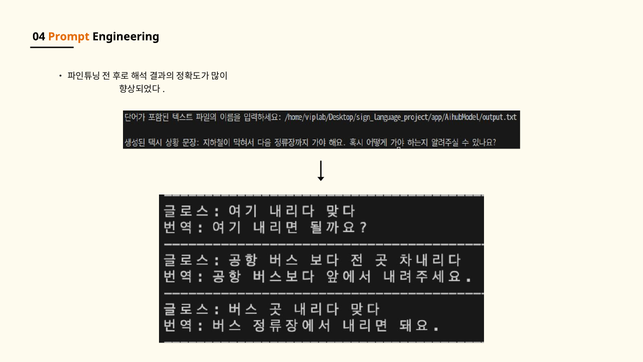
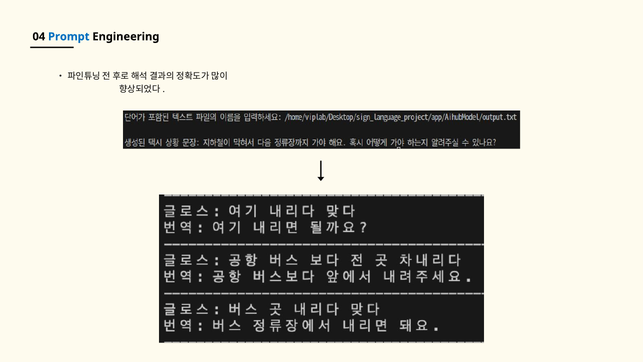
Prompt colour: orange -> blue
